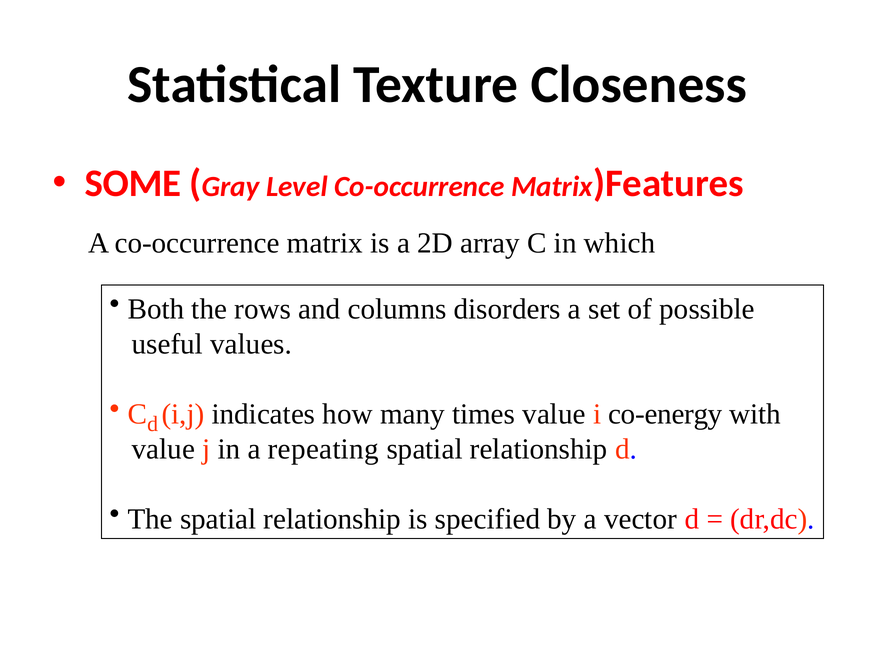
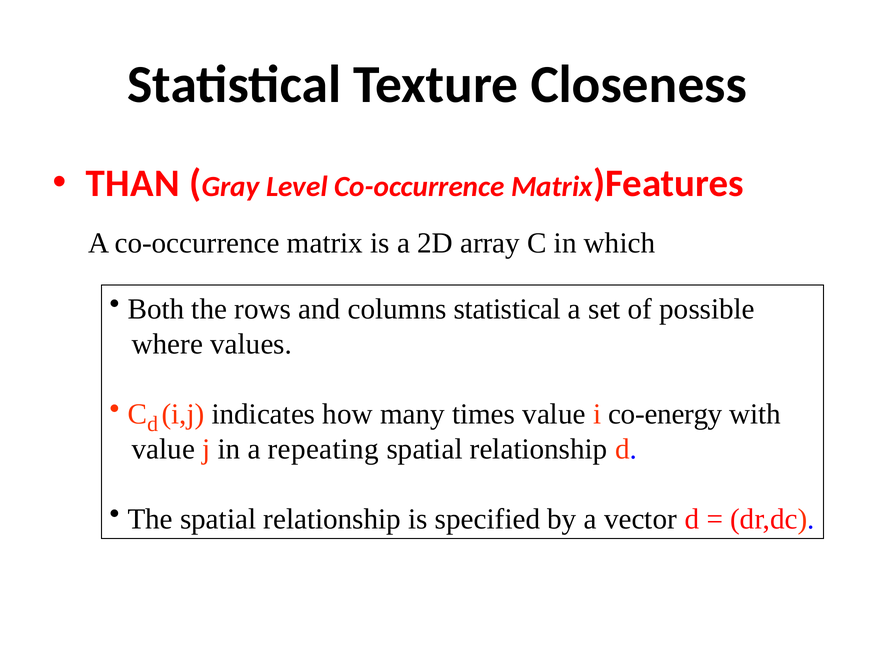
SOME: SOME -> THAN
columns disorders: disorders -> statistical
useful: useful -> where
